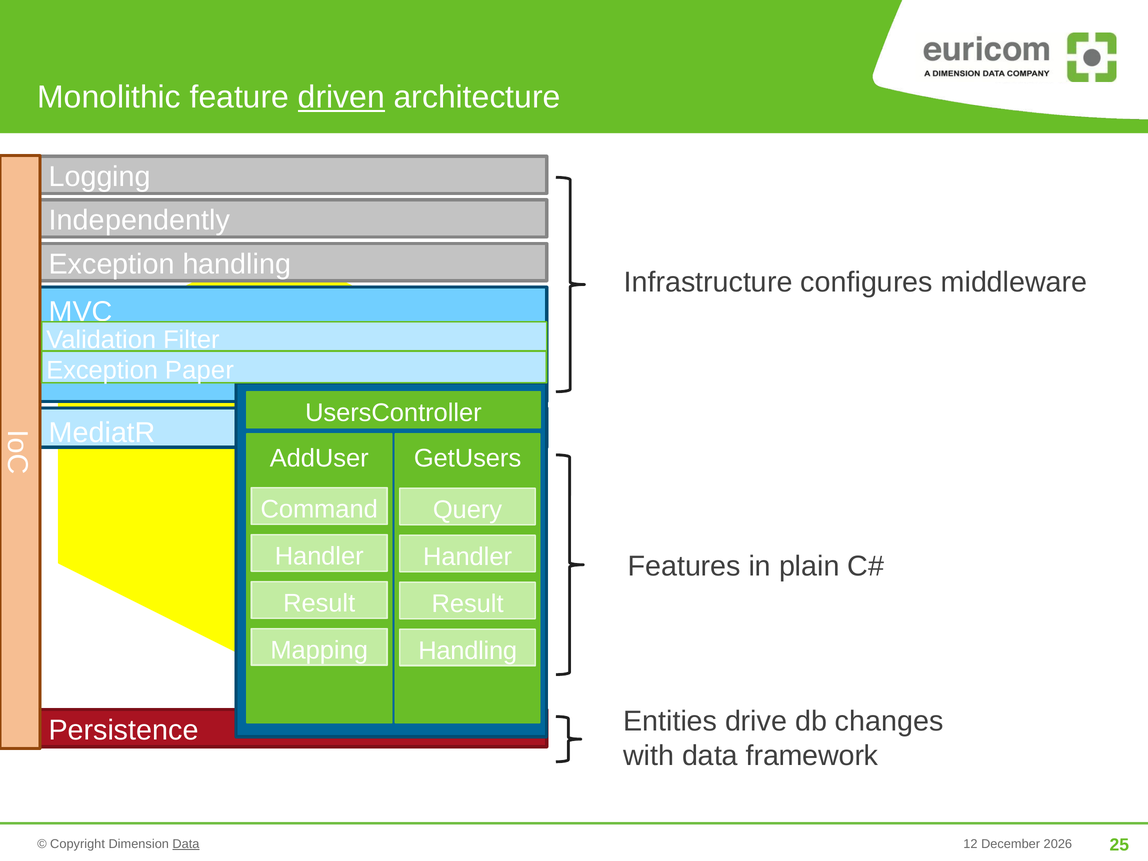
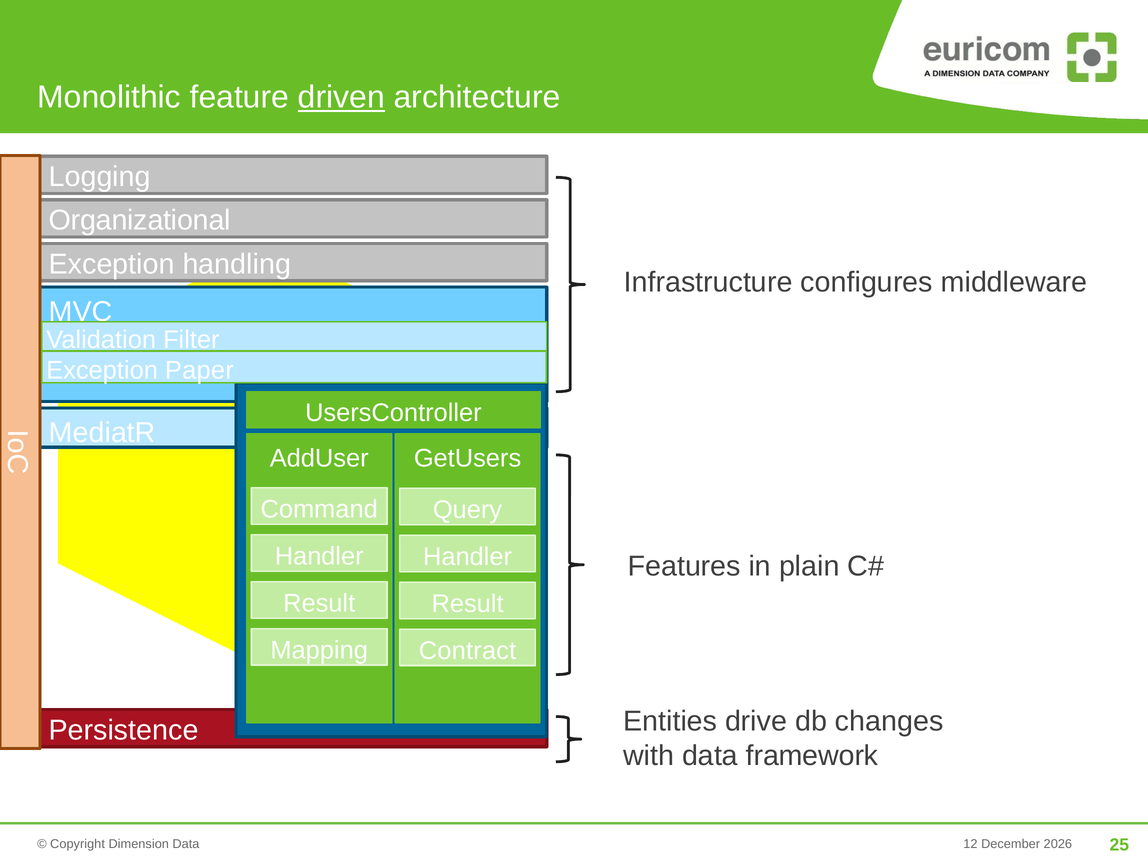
Independently: Independently -> Organizational
Handling at (468, 651): Handling -> Contract
Data at (186, 844) underline: present -> none
